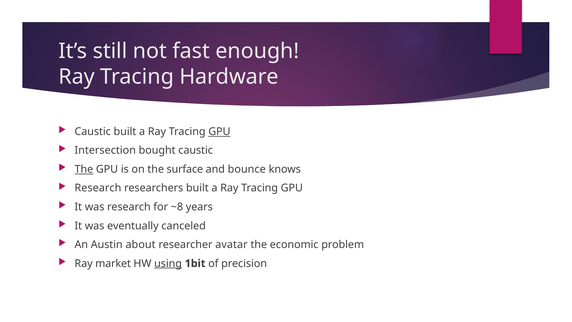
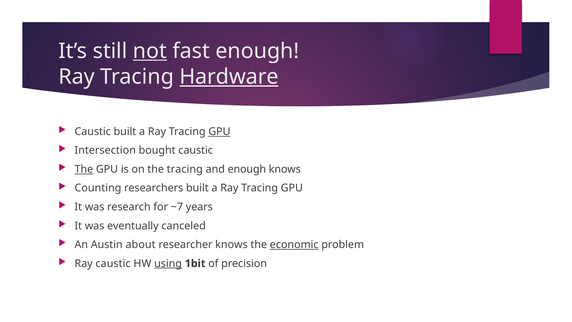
not underline: none -> present
Hardware underline: none -> present
the surface: surface -> tracing
and bounce: bounce -> enough
Research at (98, 188): Research -> Counting
~8: ~8 -> ~7
researcher avatar: avatar -> knows
economic underline: none -> present
Ray market: market -> caustic
